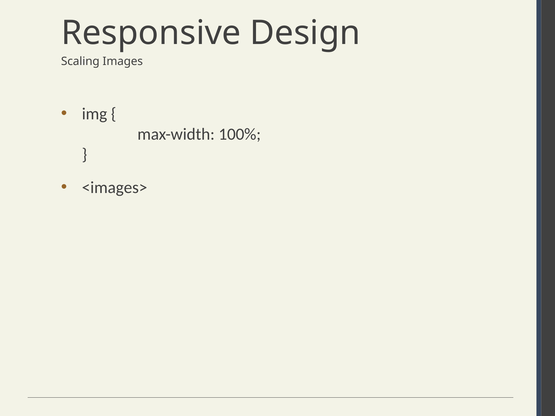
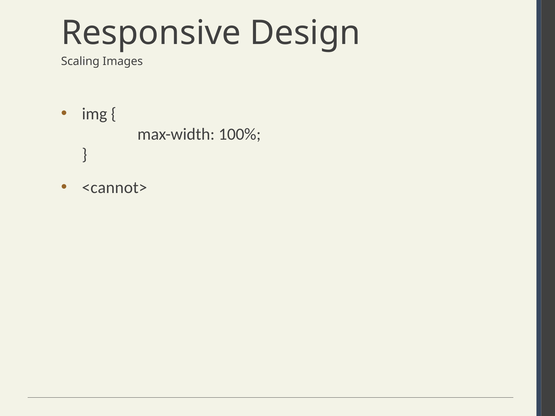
<images>: <images> -> <cannot>
